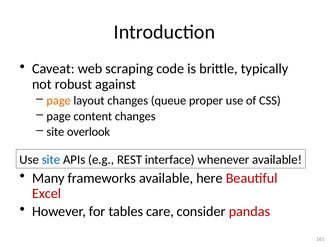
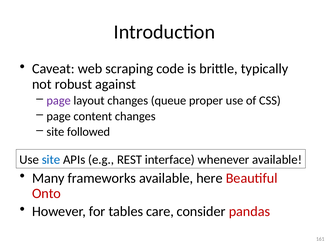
page at (59, 100) colour: orange -> purple
overlook: overlook -> followed
Excel: Excel -> Onto
